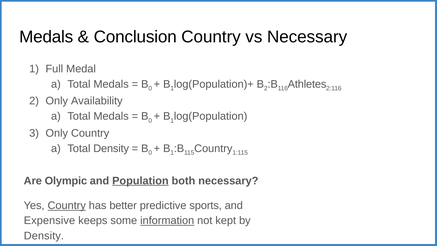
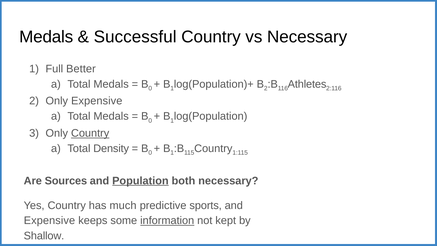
Conclusion: Conclusion -> Successful
Medal: Medal -> Better
Only Availability: Availability -> Expensive
Country at (90, 133) underline: none -> present
Olympic: Olympic -> Sources
Country at (67, 205) underline: present -> none
better: better -> much
Density at (44, 236): Density -> Shallow
